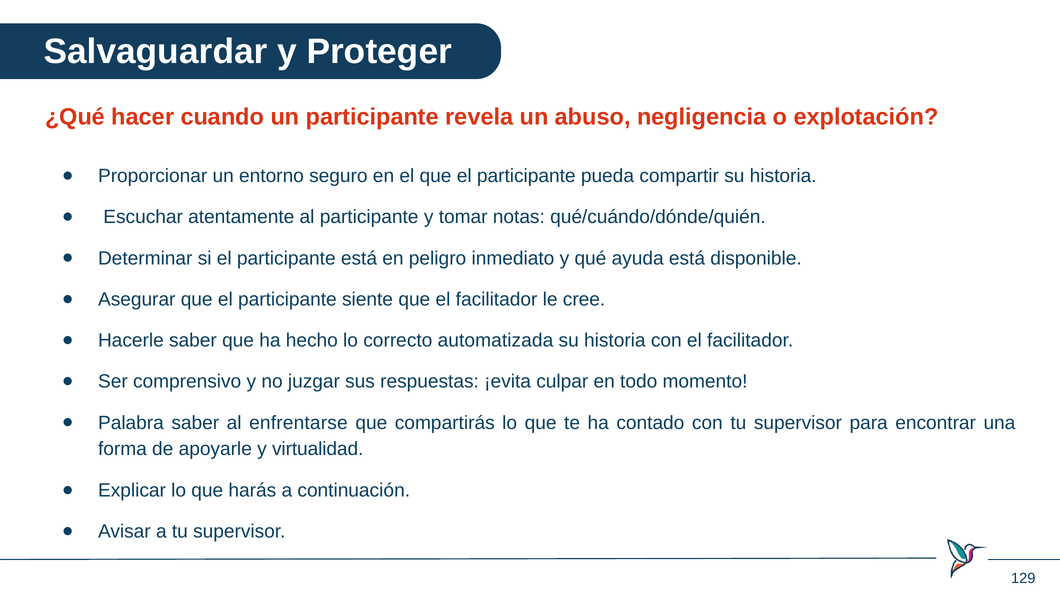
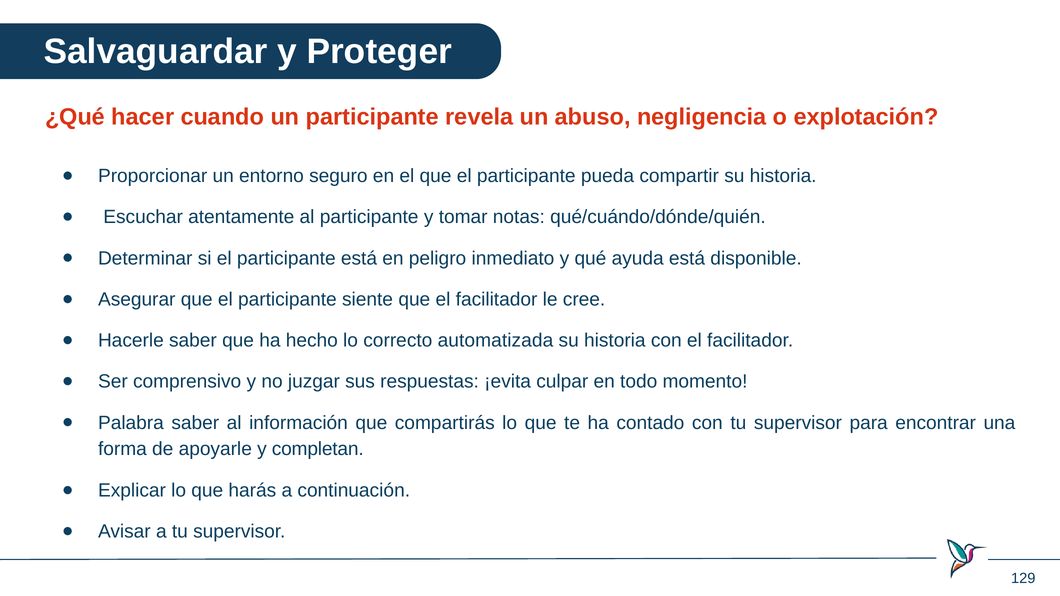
enfrentarse: enfrentarse -> información
virtualidad: virtualidad -> completan
